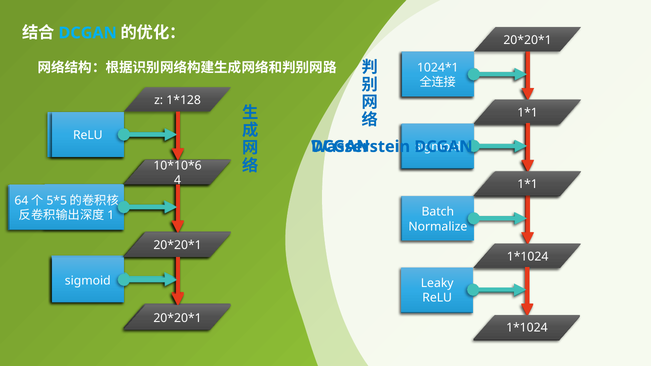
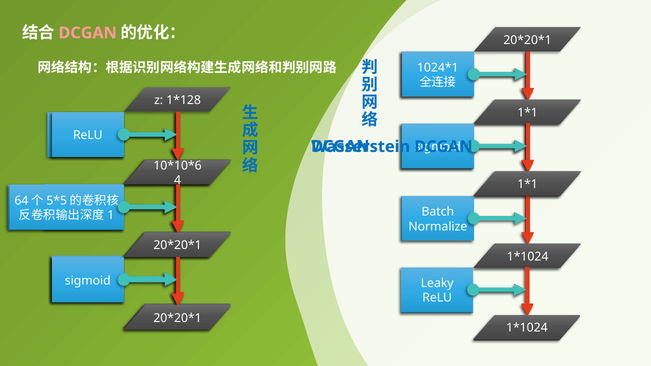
DCGAN at (88, 33) colour: light blue -> pink
